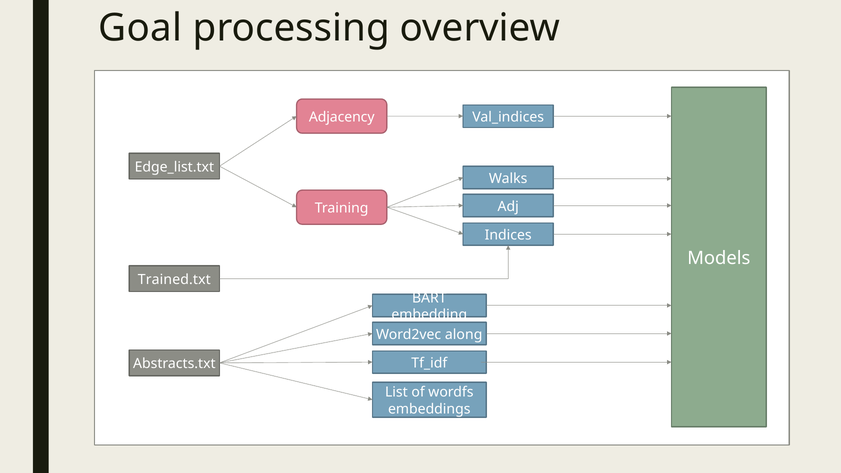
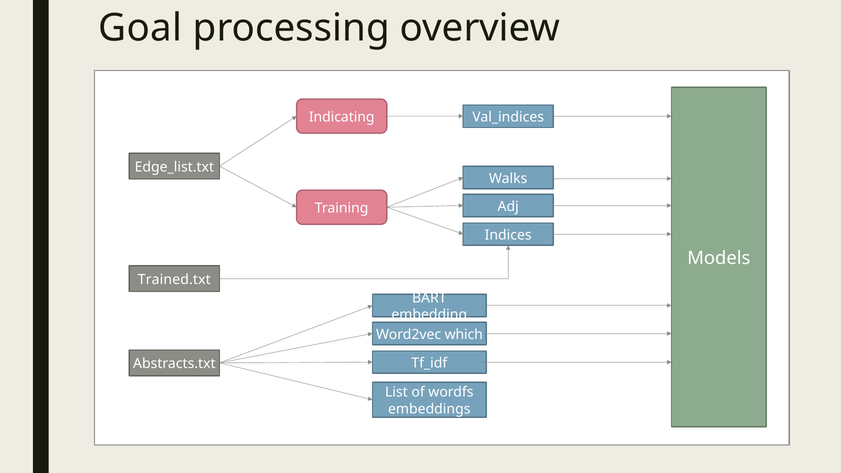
Adjacency: Adjacency -> Indicating
along: along -> which
